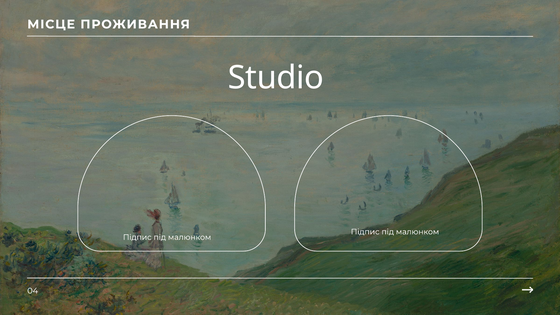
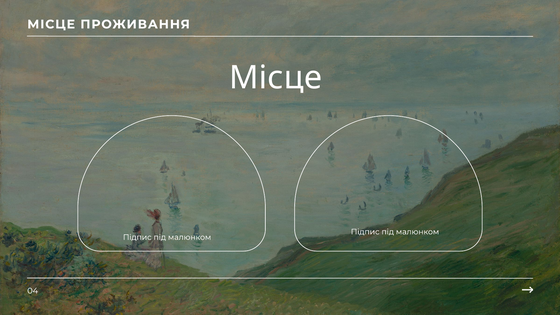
Studio at (276, 78): Studio -> Місце
